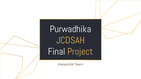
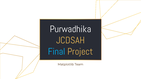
Final colour: white -> light blue
